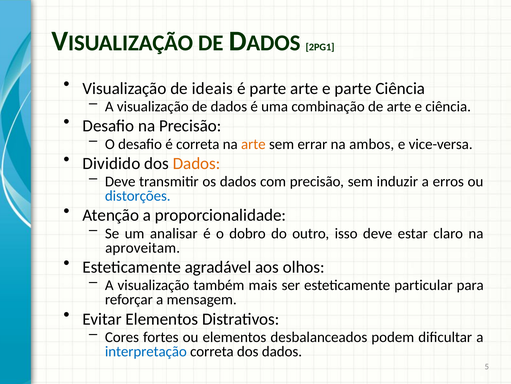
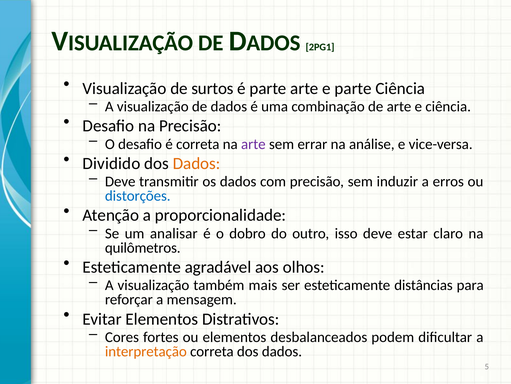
ideais: ideais -> surtos
arte at (253, 144) colour: orange -> purple
ambos: ambos -> análise
aproveitam: aproveitam -> quilômetros
particular: particular -> distâncias
interpretação colour: blue -> orange
